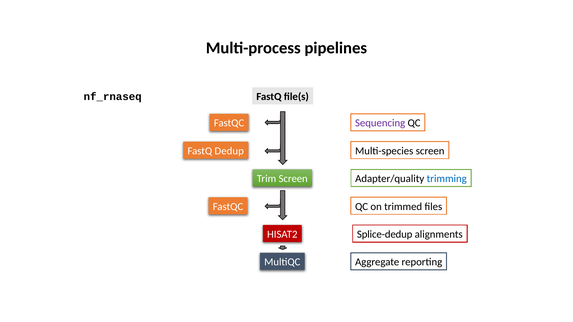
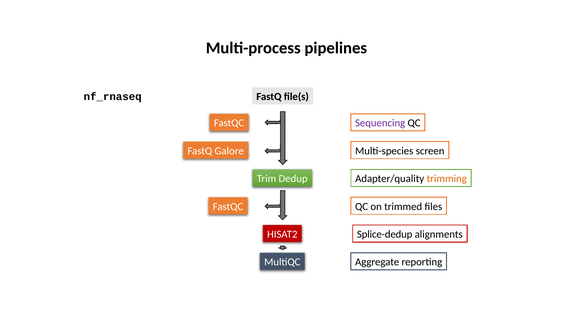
Dedup: Dedup -> Galore
Trim Screen: Screen -> Dedup
trimming colour: blue -> orange
